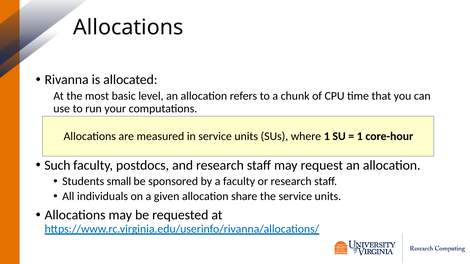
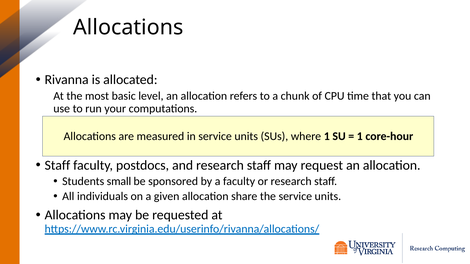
Such at (57, 165): Such -> Staff
